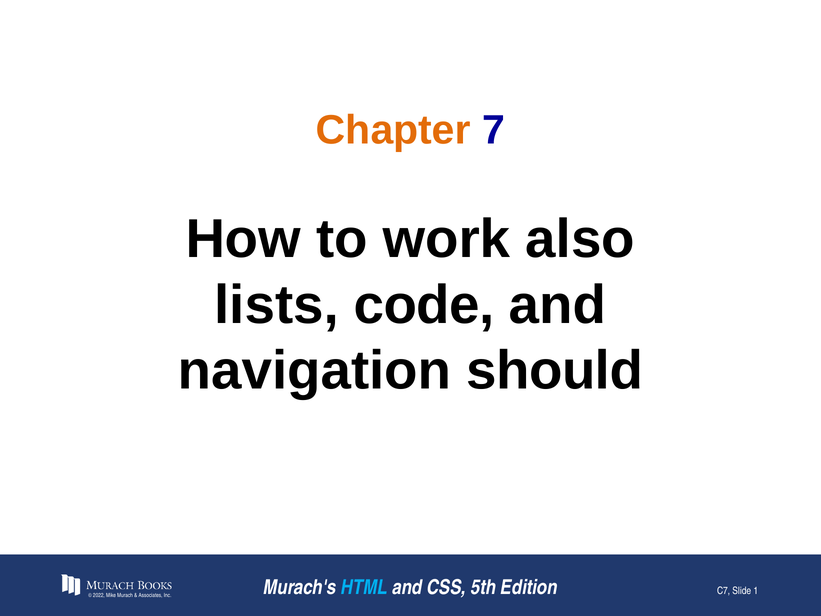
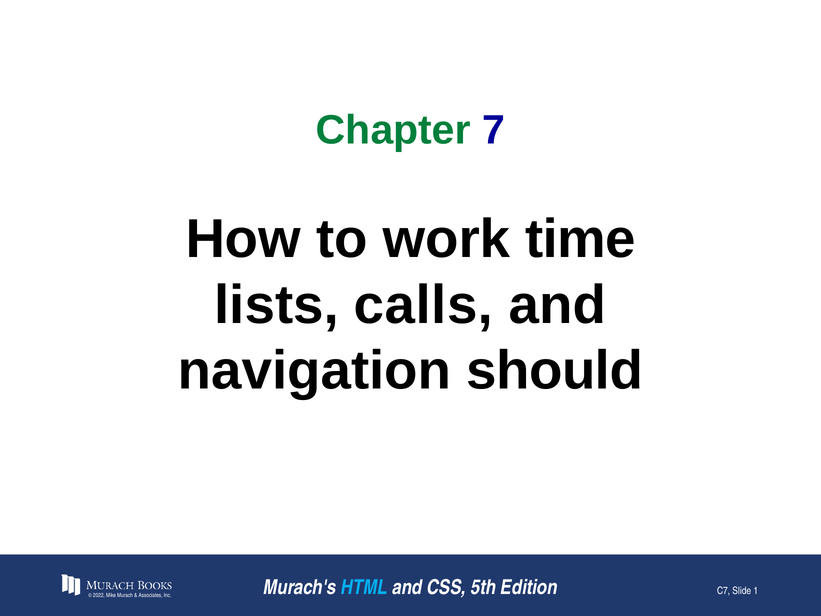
Chapter colour: orange -> green
also: also -> time
code: code -> calls
